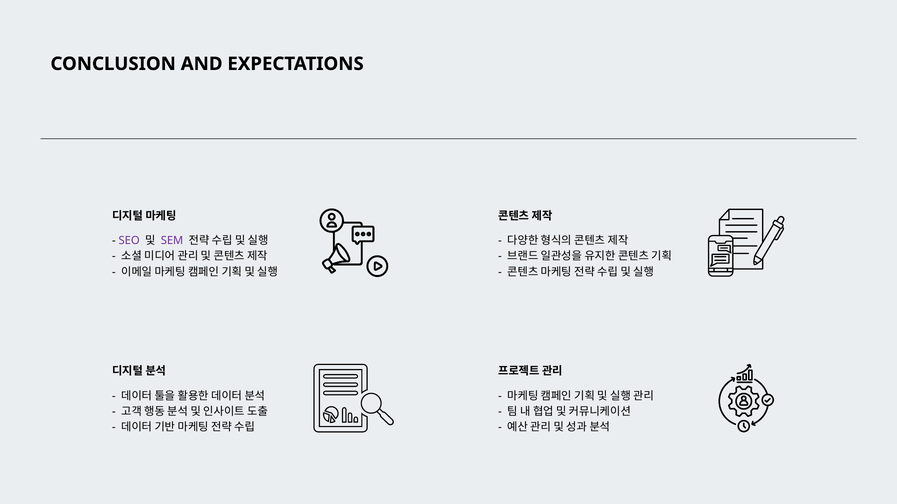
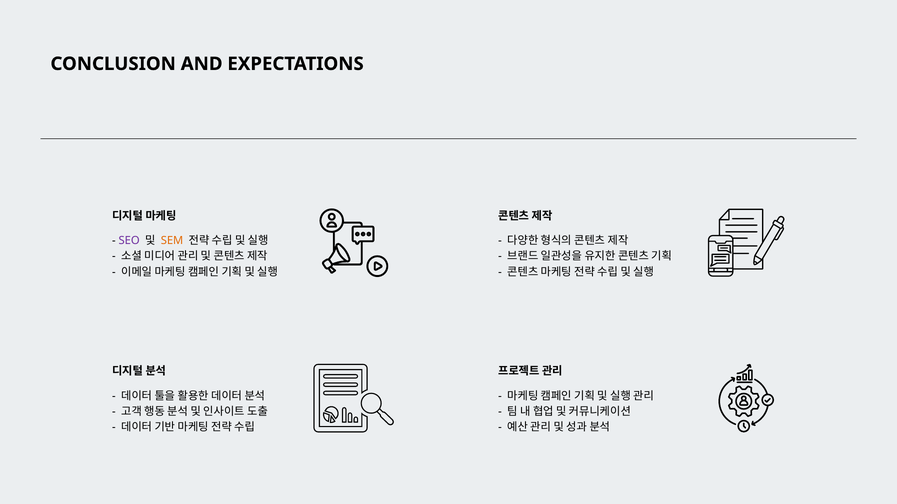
SEM colour: purple -> orange
